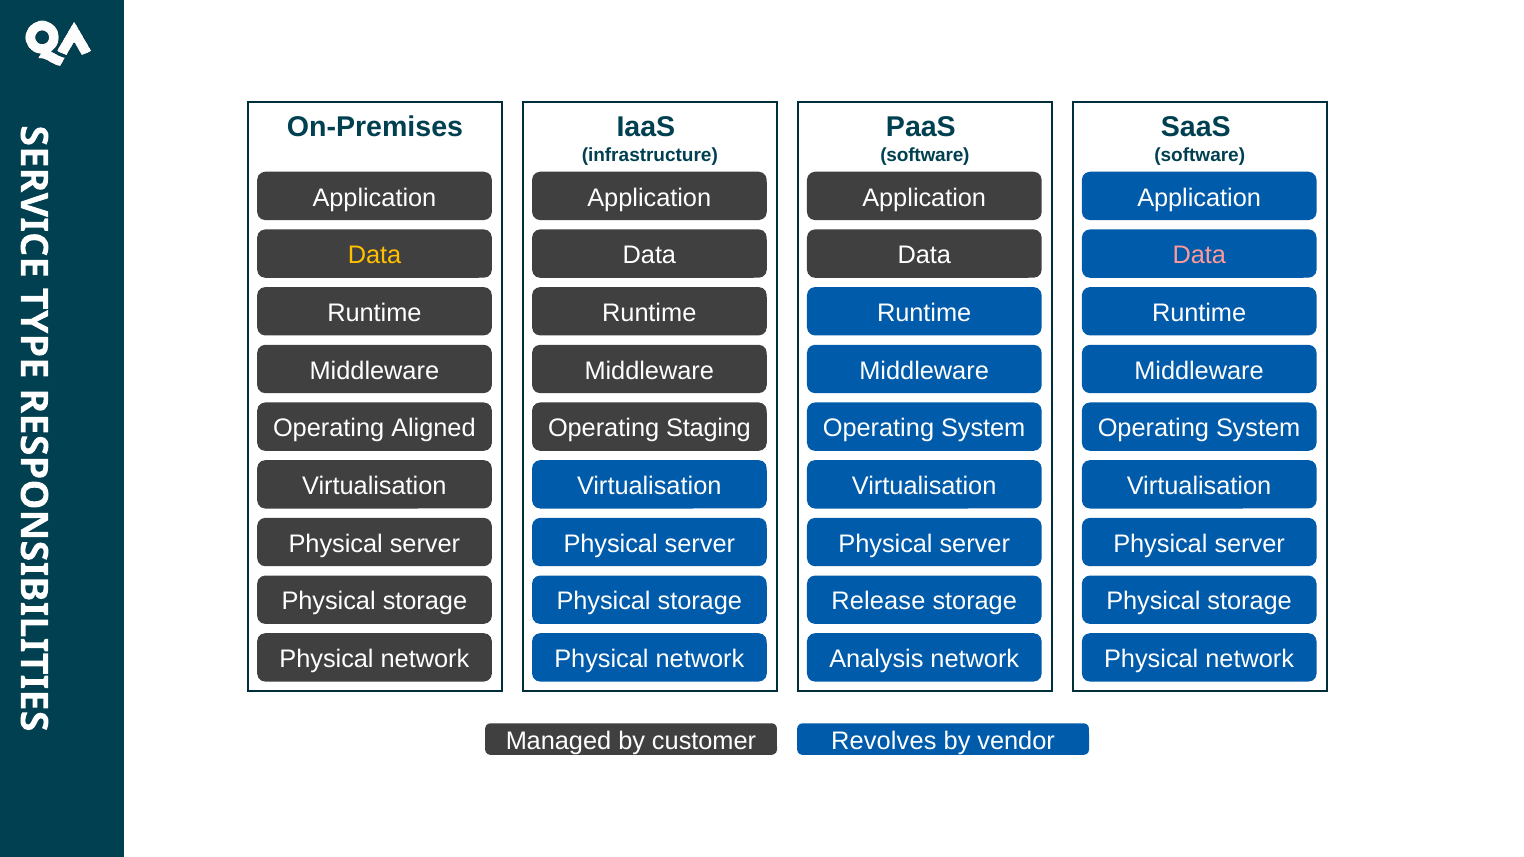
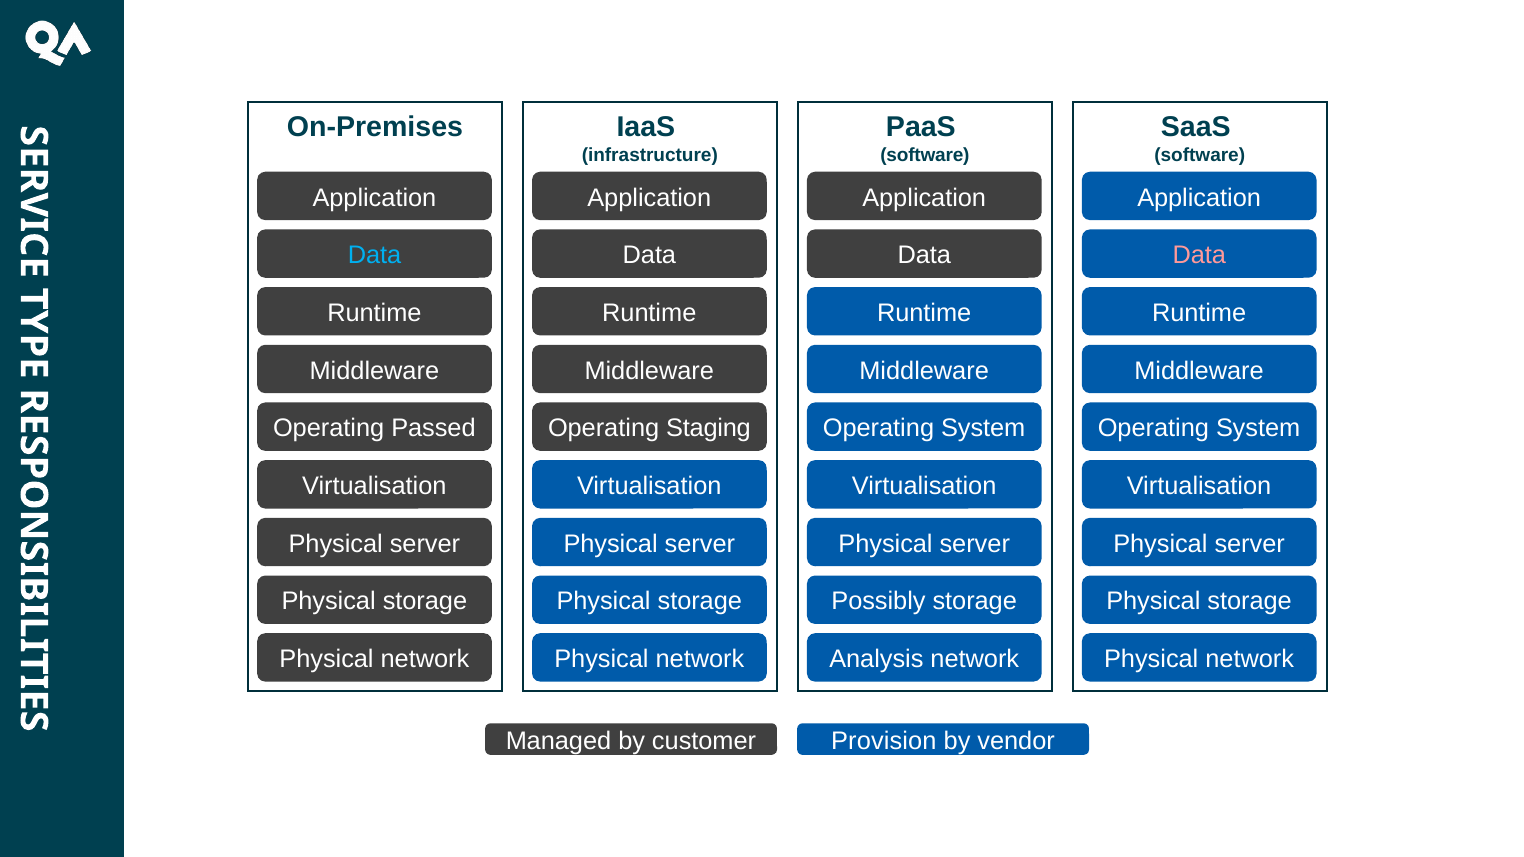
Data at (374, 255) colour: yellow -> light blue
Aligned: Aligned -> Passed
Release: Release -> Possibly
Revolves: Revolves -> Provision
